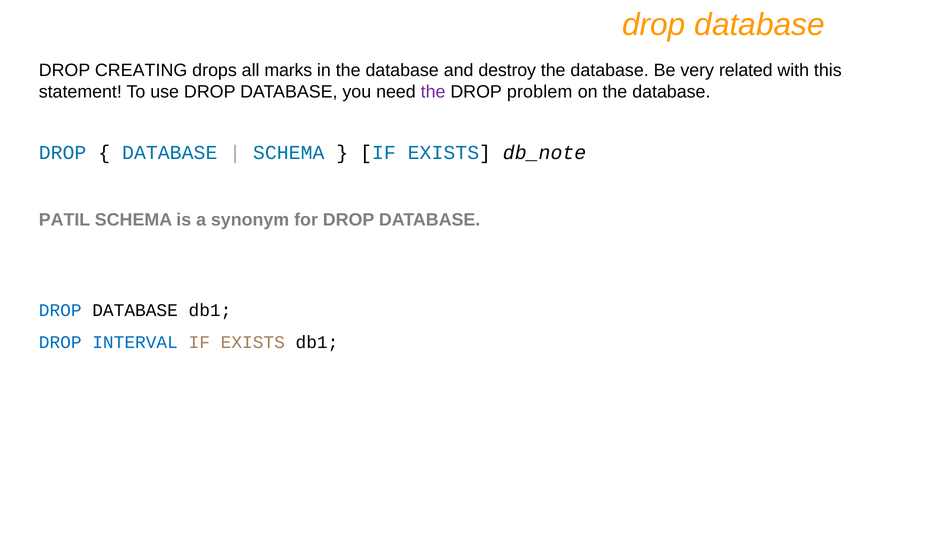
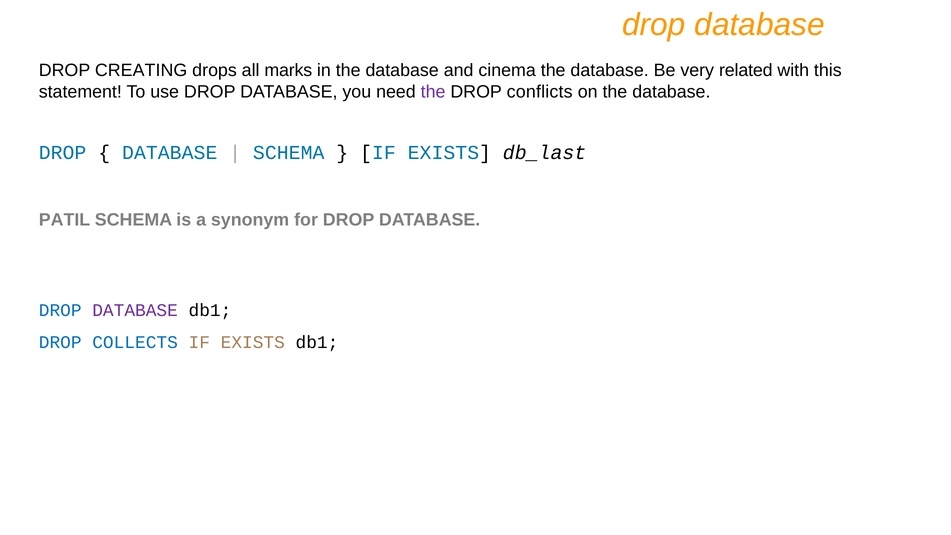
destroy: destroy -> cinema
problem: problem -> conflicts
db_note: db_note -> db_last
DATABASE at (135, 310) colour: black -> purple
INTERVAL: INTERVAL -> COLLECTS
